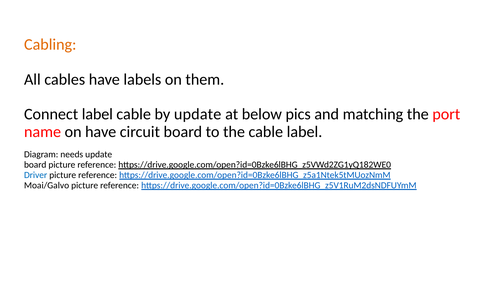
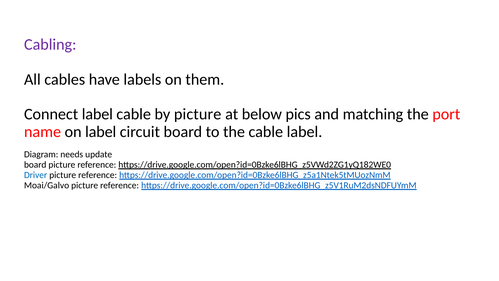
Cabling colour: orange -> purple
by update: update -> picture
on have: have -> label
